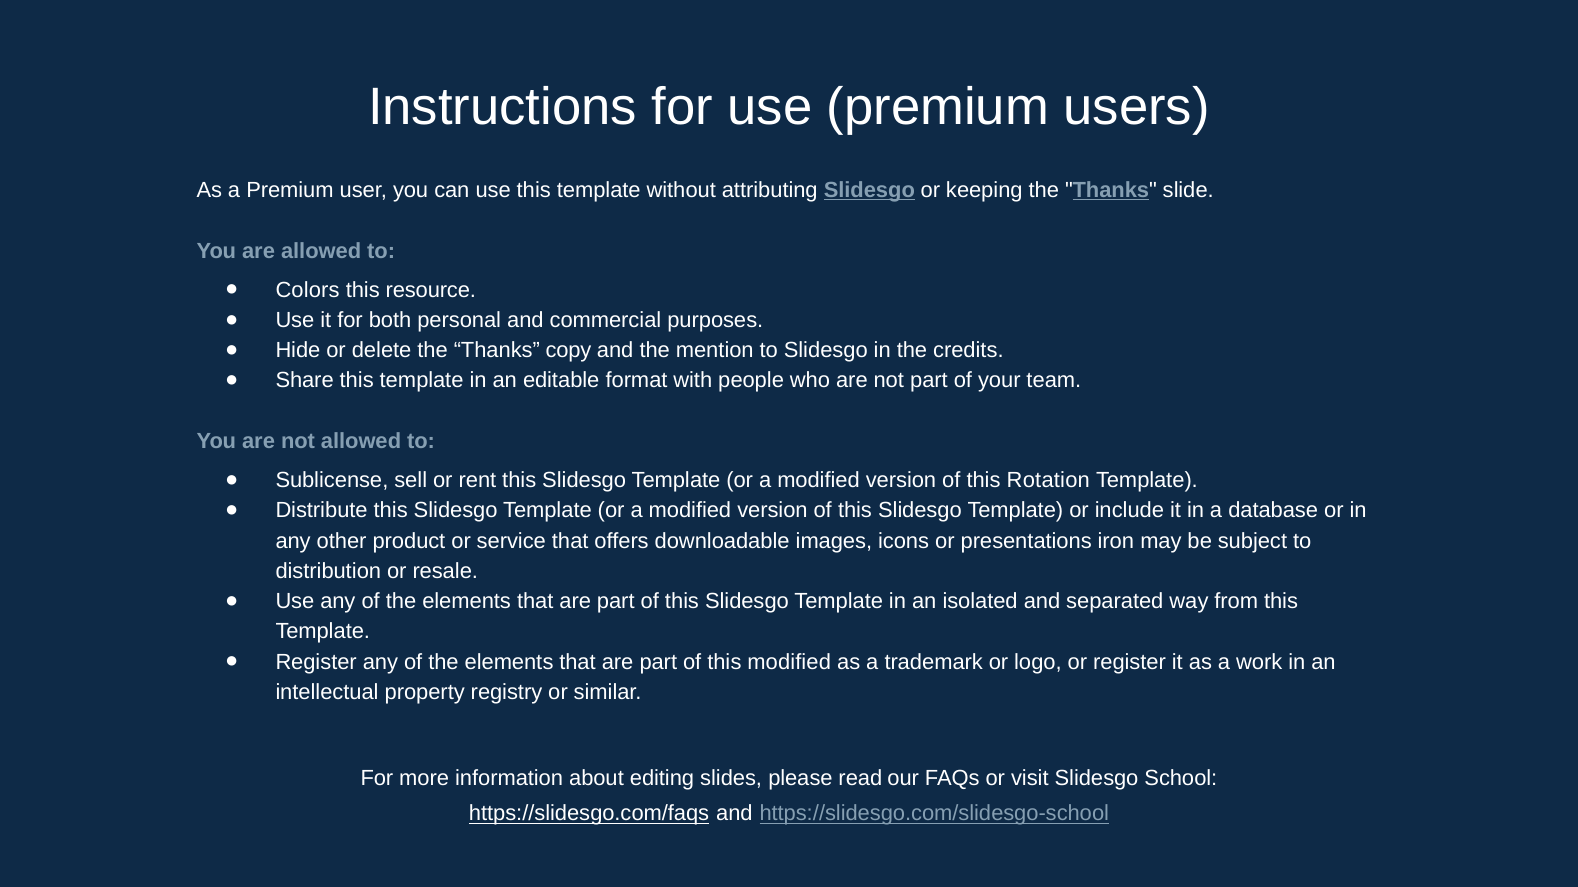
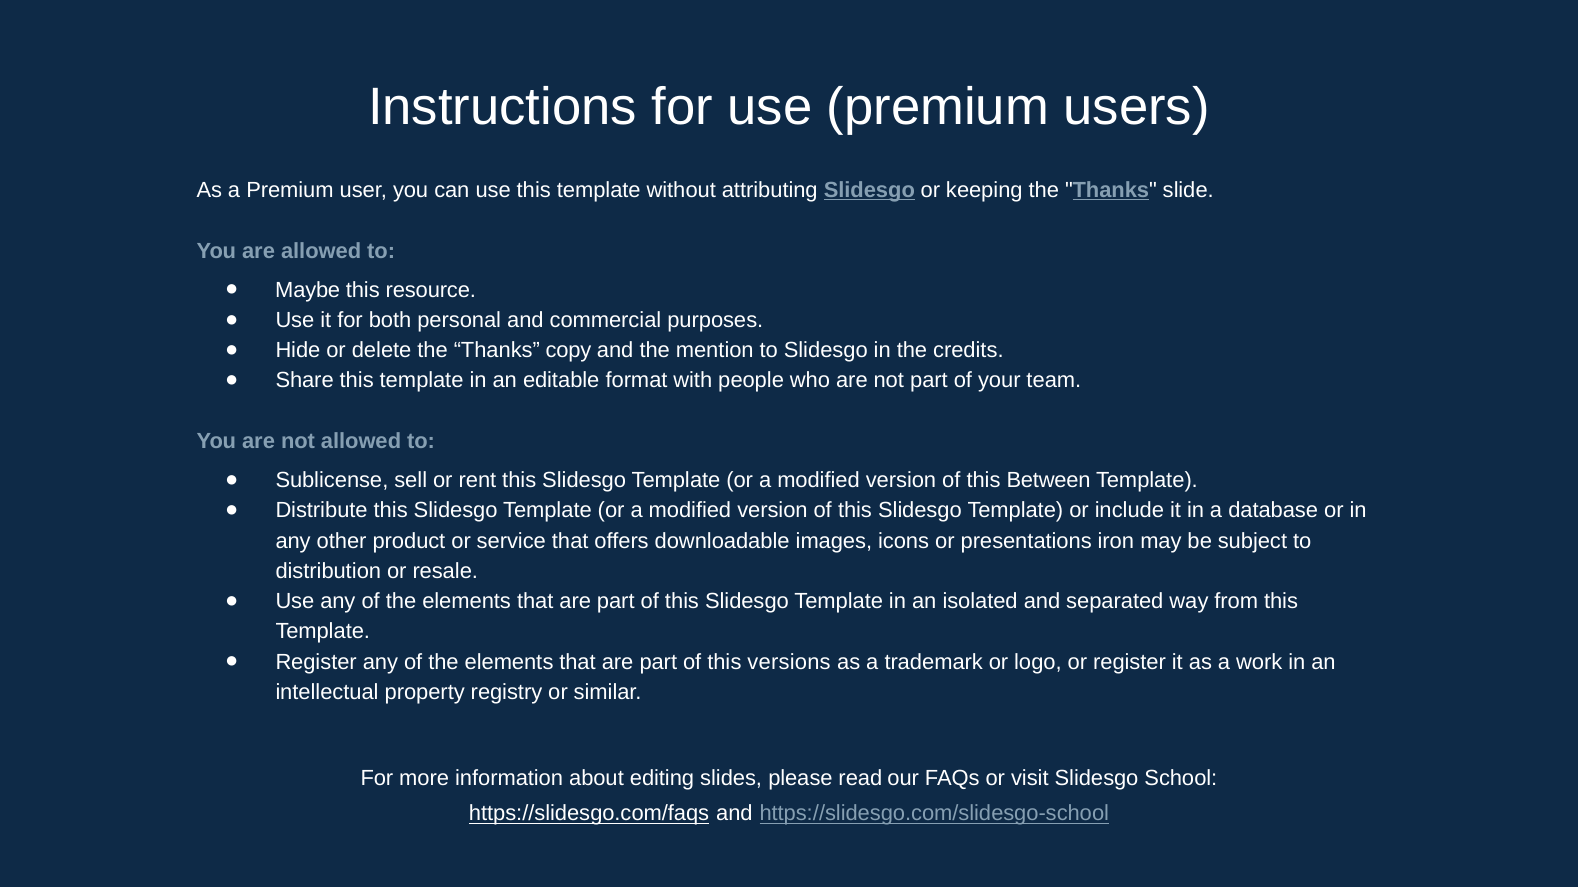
Colors: Colors -> Maybe
Rotation: Rotation -> Between
this modified: modified -> versions
